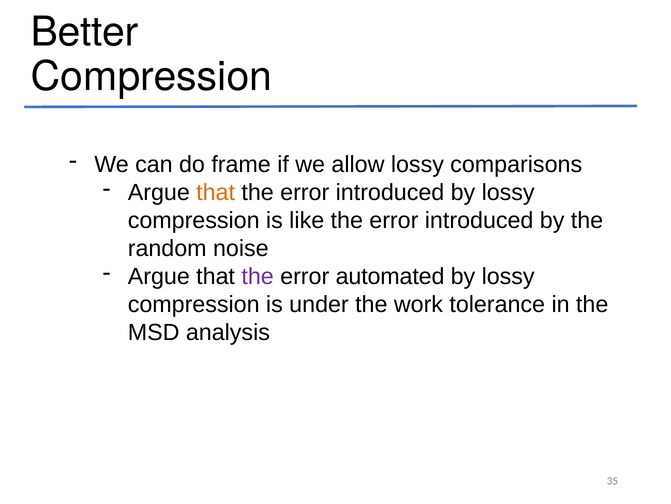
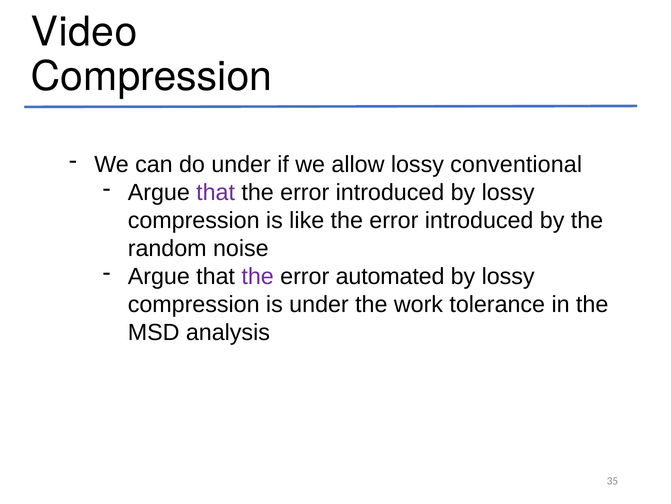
Better: Better -> Video
do frame: frame -> under
comparisons: comparisons -> conventional
that at (216, 192) colour: orange -> purple
